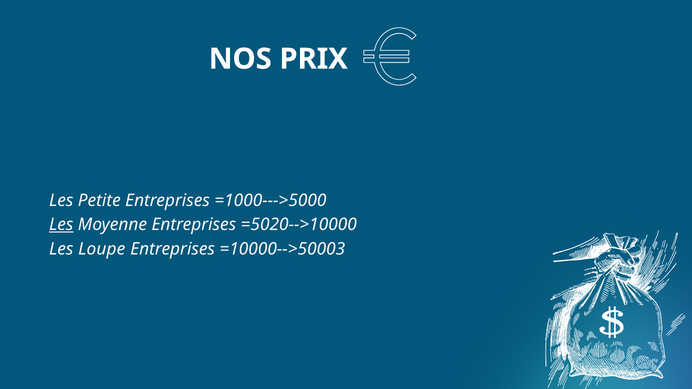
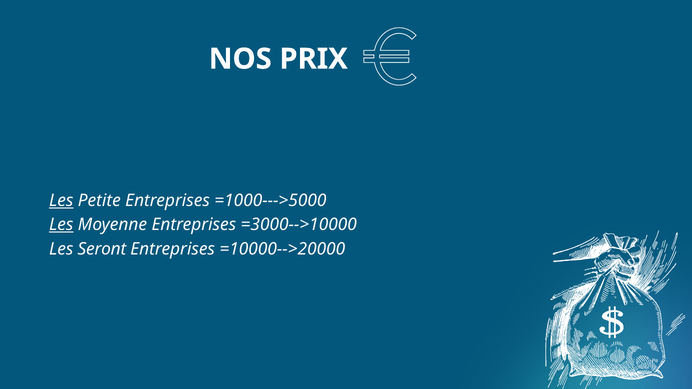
Les at (61, 201) underline: none -> present
=5020-->10000: =5020-->10000 -> =3000-->10000
Loupe: Loupe -> Seront
=10000-->50003: =10000-->50003 -> =10000-->20000
